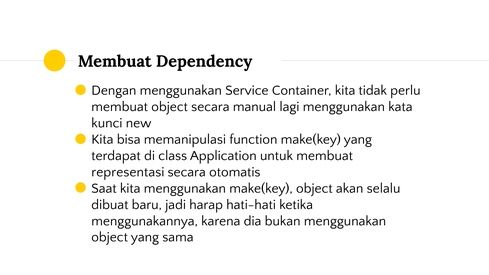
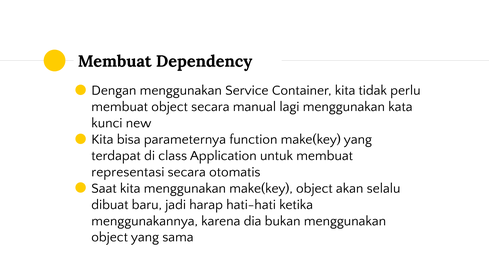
memanipulasi: memanipulasi -> parameternya
